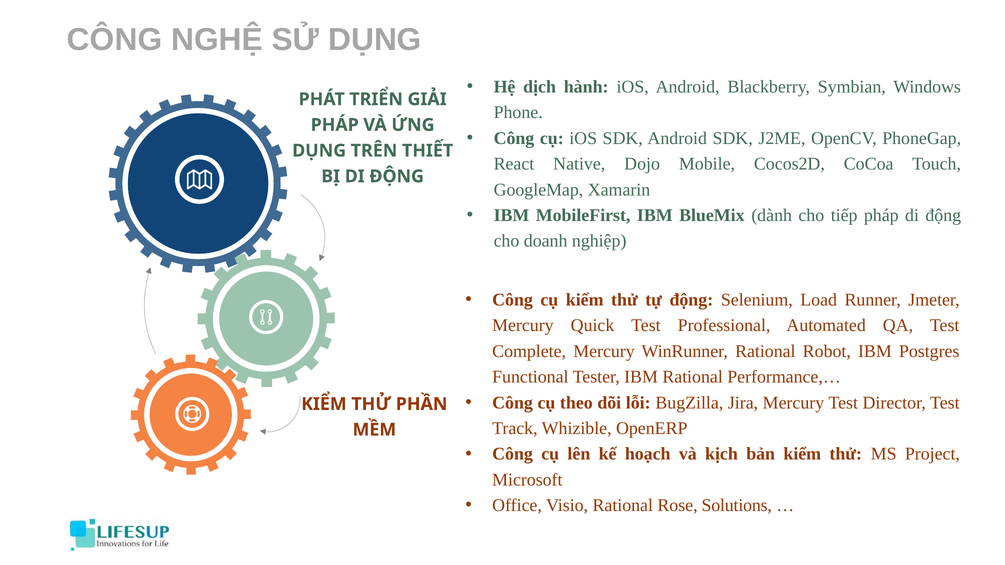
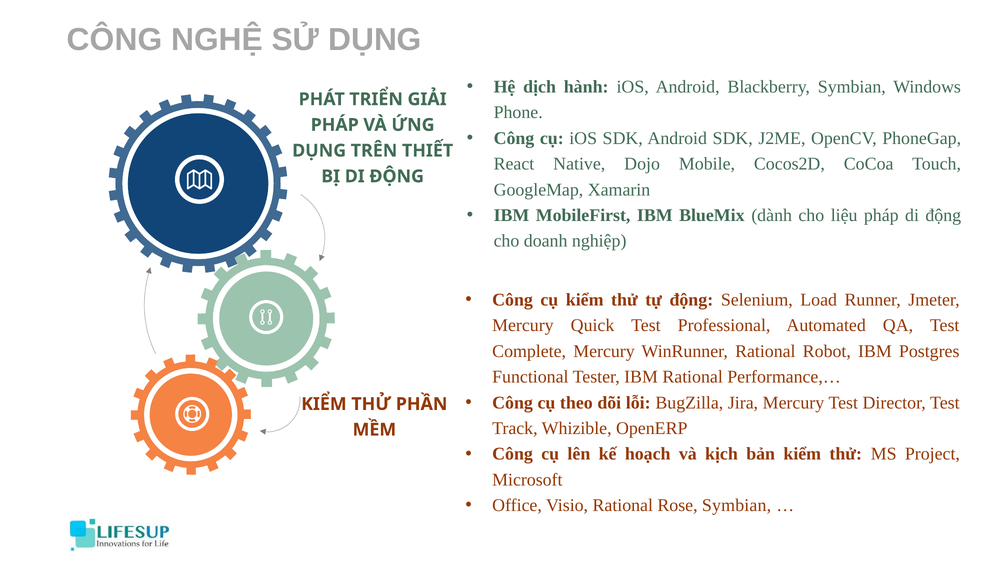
tiếp: tiếp -> liệu
Rose Solutions: Solutions -> Symbian
